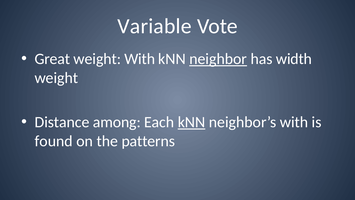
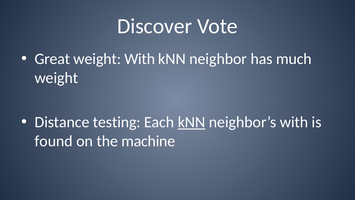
Variable: Variable -> Discover
neighbor underline: present -> none
width: width -> much
among: among -> testing
patterns: patterns -> machine
